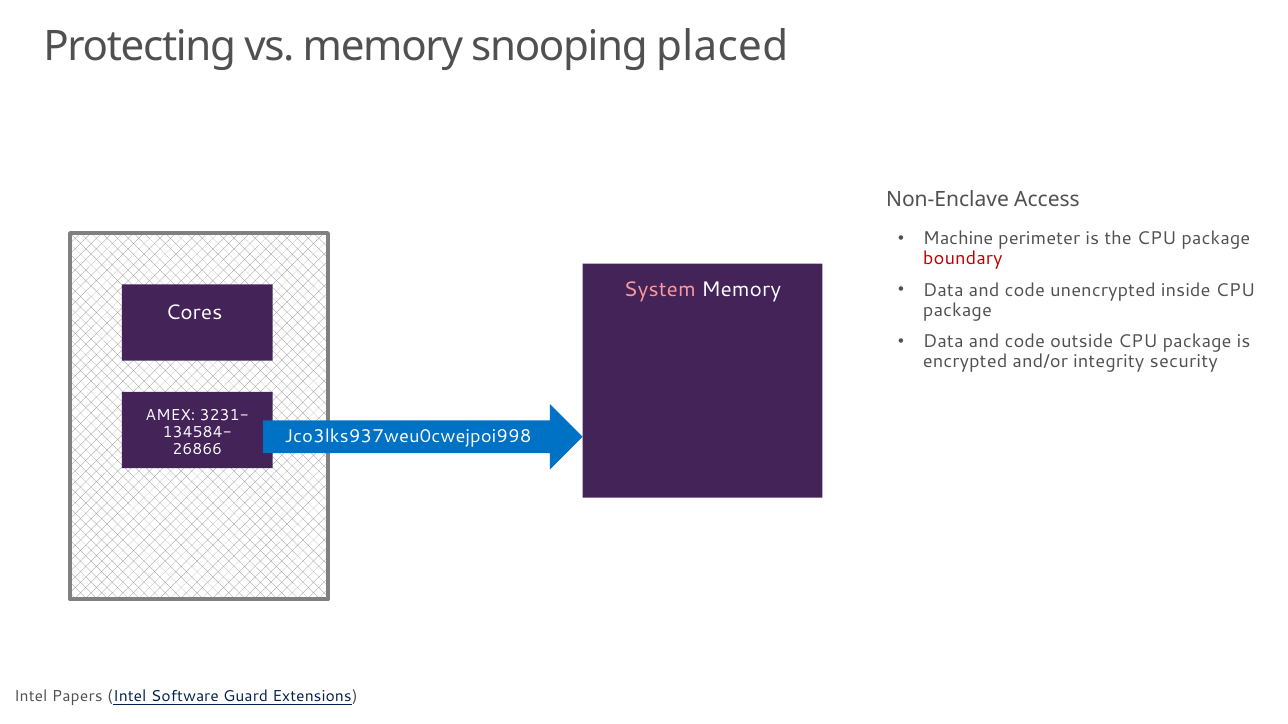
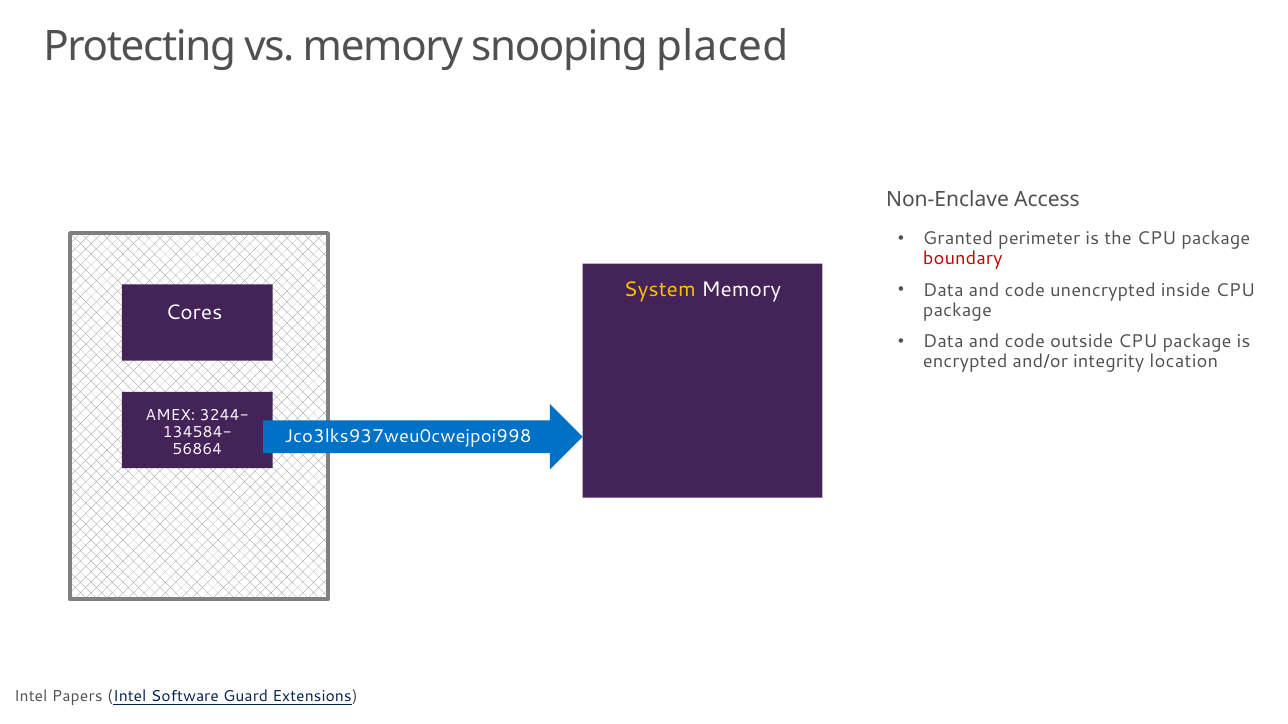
Machine: Machine -> Granted
System colour: pink -> yellow
security: security -> location
3231-: 3231- -> 3244-
26866: 26866 -> 56864
